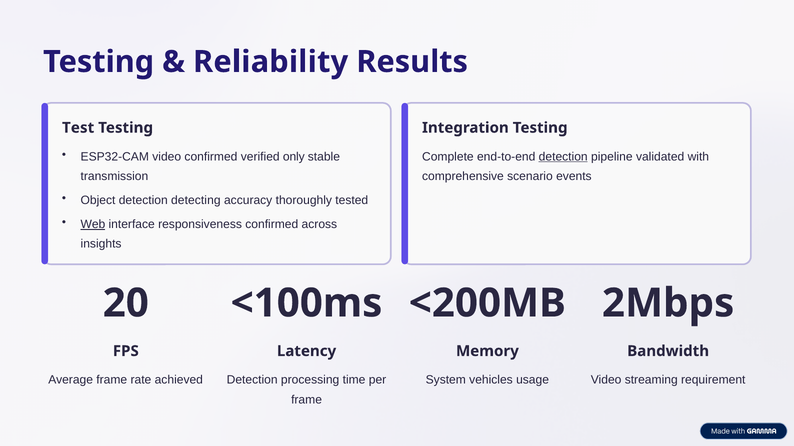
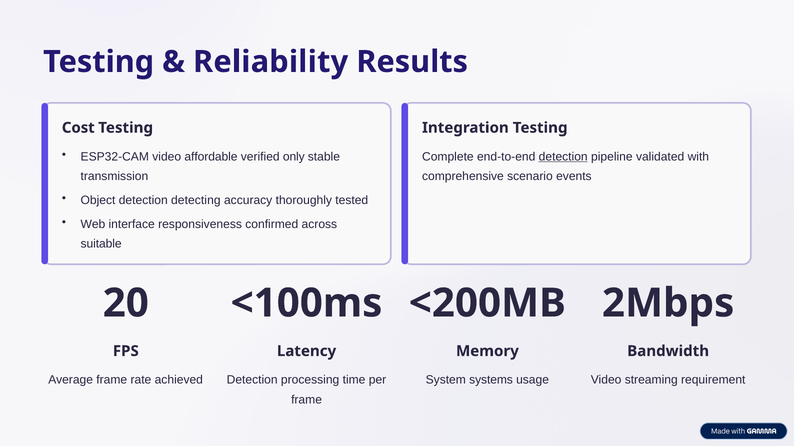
Test: Test -> Cost
video confirmed: confirmed -> affordable
Web underline: present -> none
insights: insights -> suitable
vehicles: vehicles -> systems
